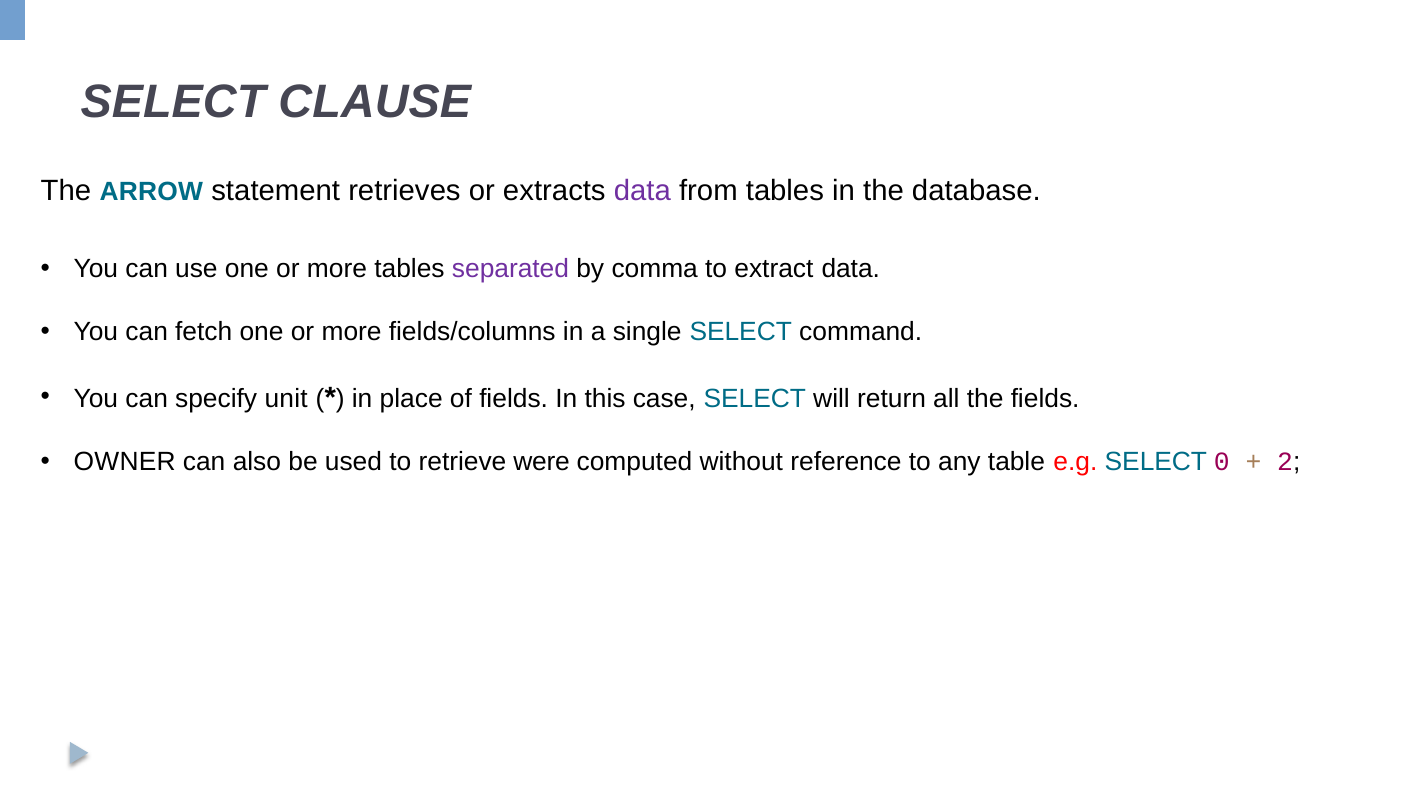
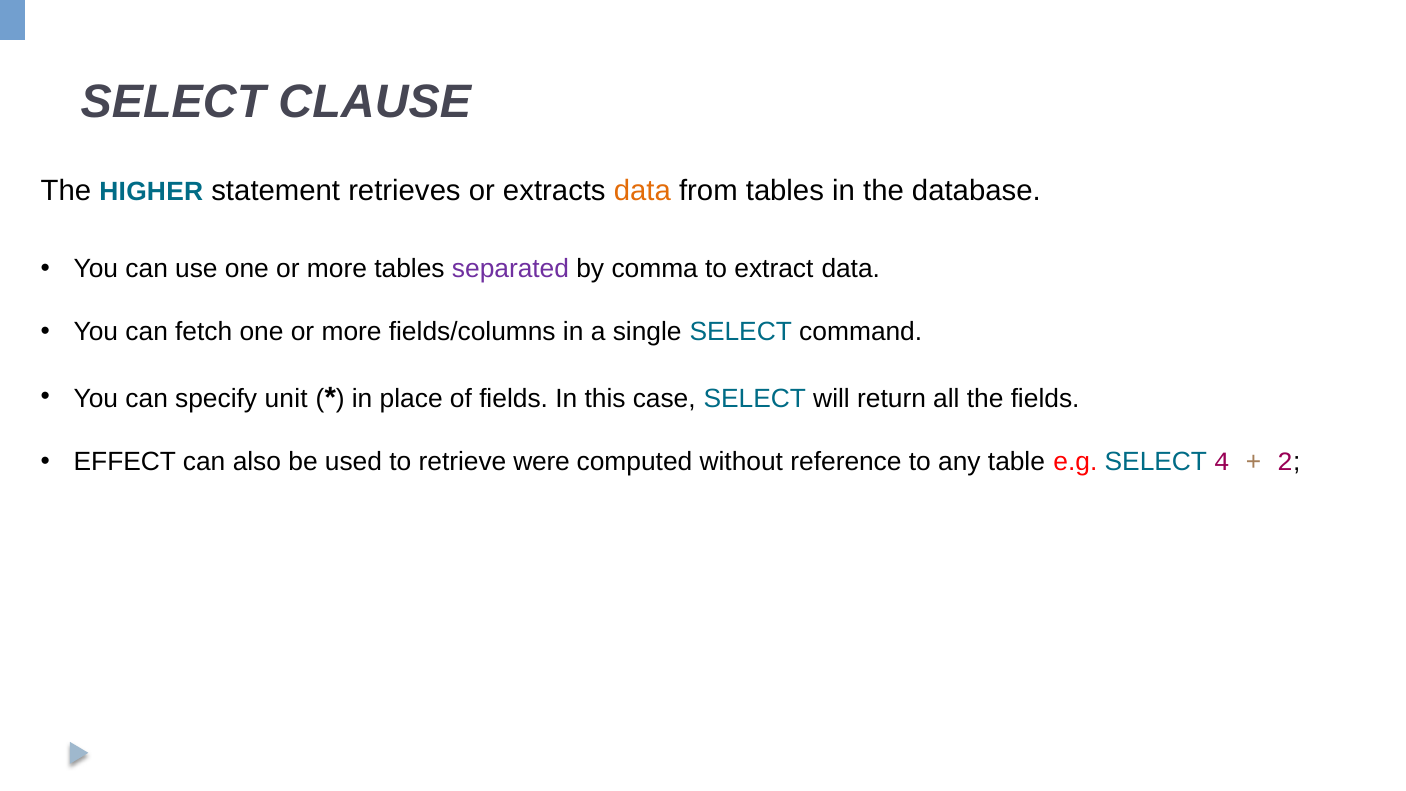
ARROW: ARROW -> HIGHER
data at (642, 191) colour: purple -> orange
OWNER: OWNER -> EFFECT
0: 0 -> 4
